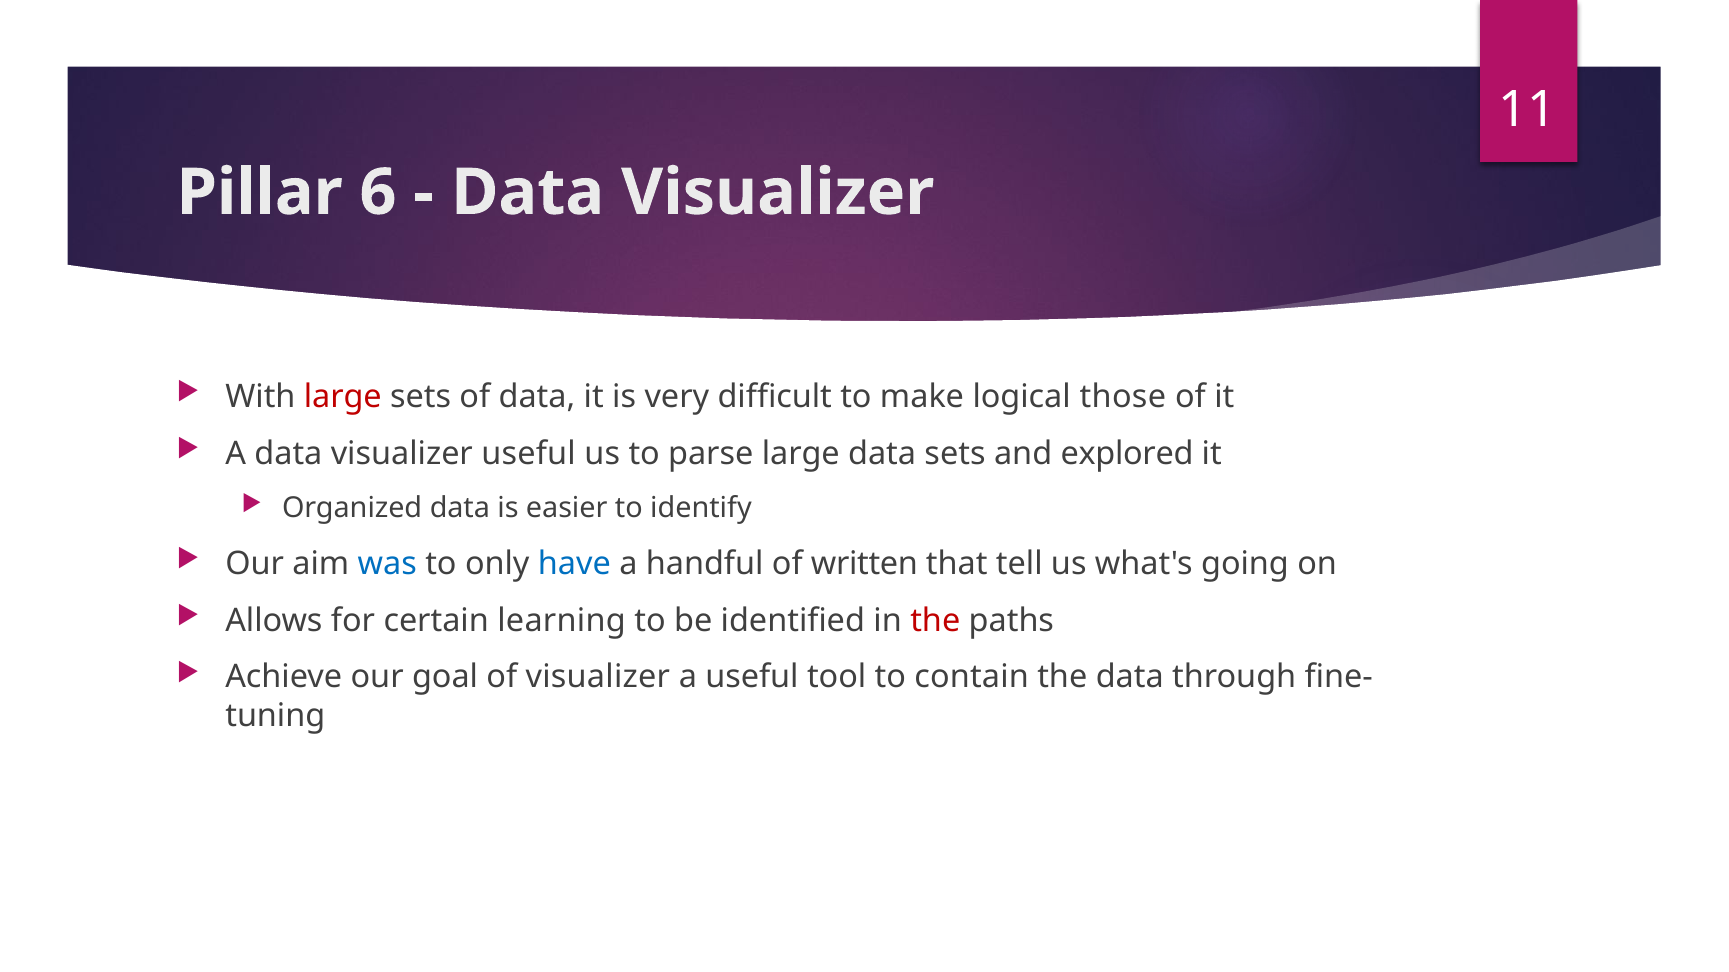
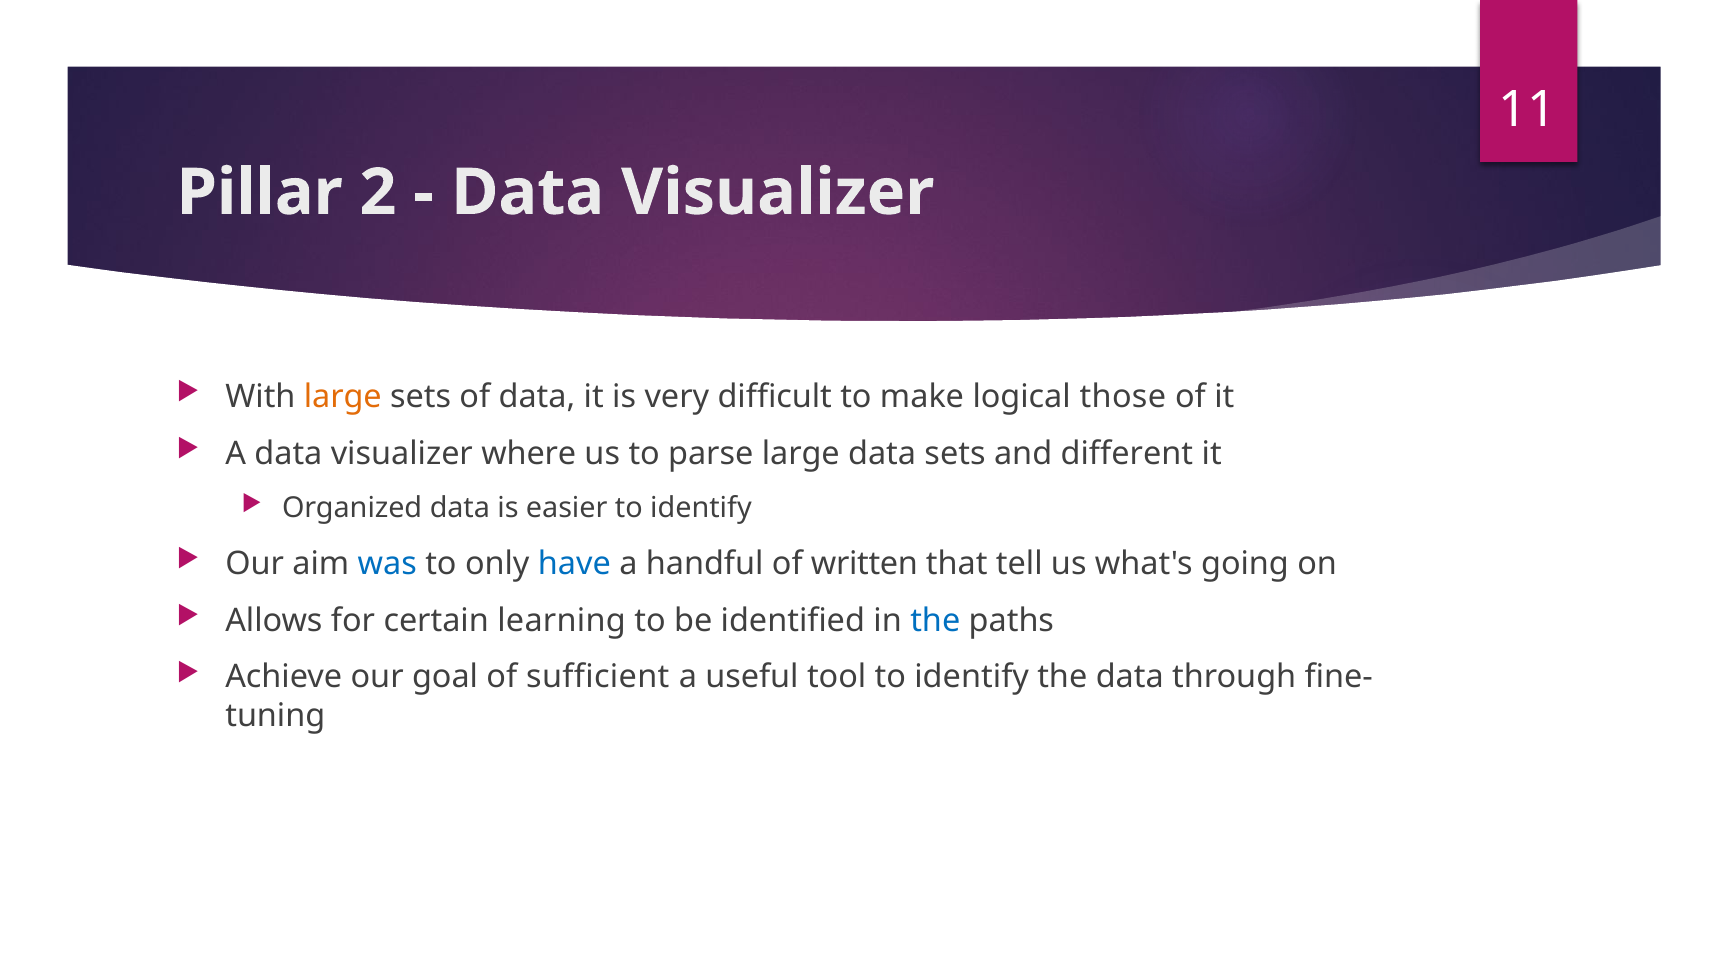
6: 6 -> 2
large at (343, 397) colour: red -> orange
visualizer useful: useful -> where
explored: explored -> different
the at (935, 621) colour: red -> blue
of visualizer: visualizer -> sufficient
tool to contain: contain -> identify
